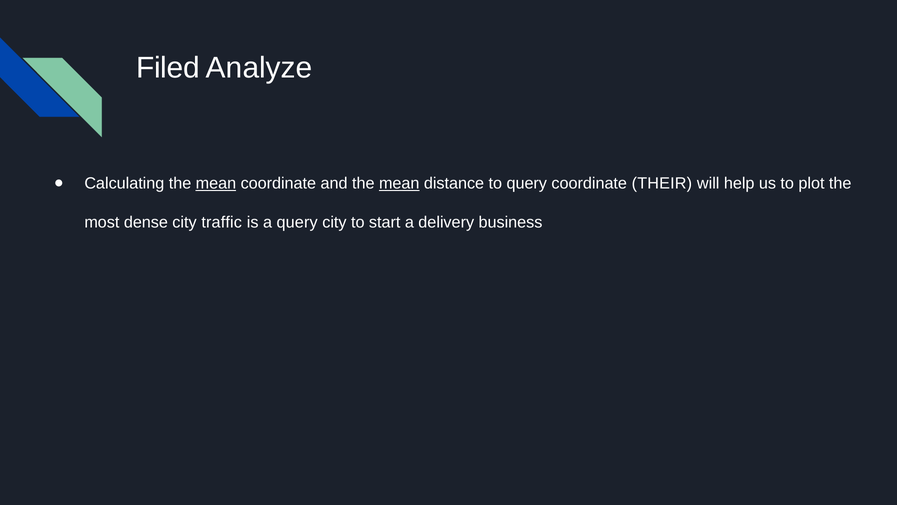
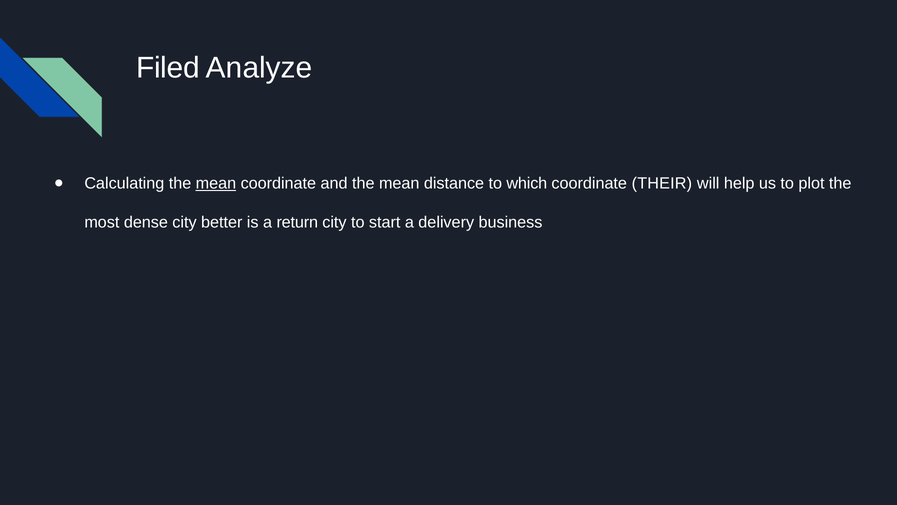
mean at (399, 183) underline: present -> none
to query: query -> which
traffic: traffic -> better
a query: query -> return
